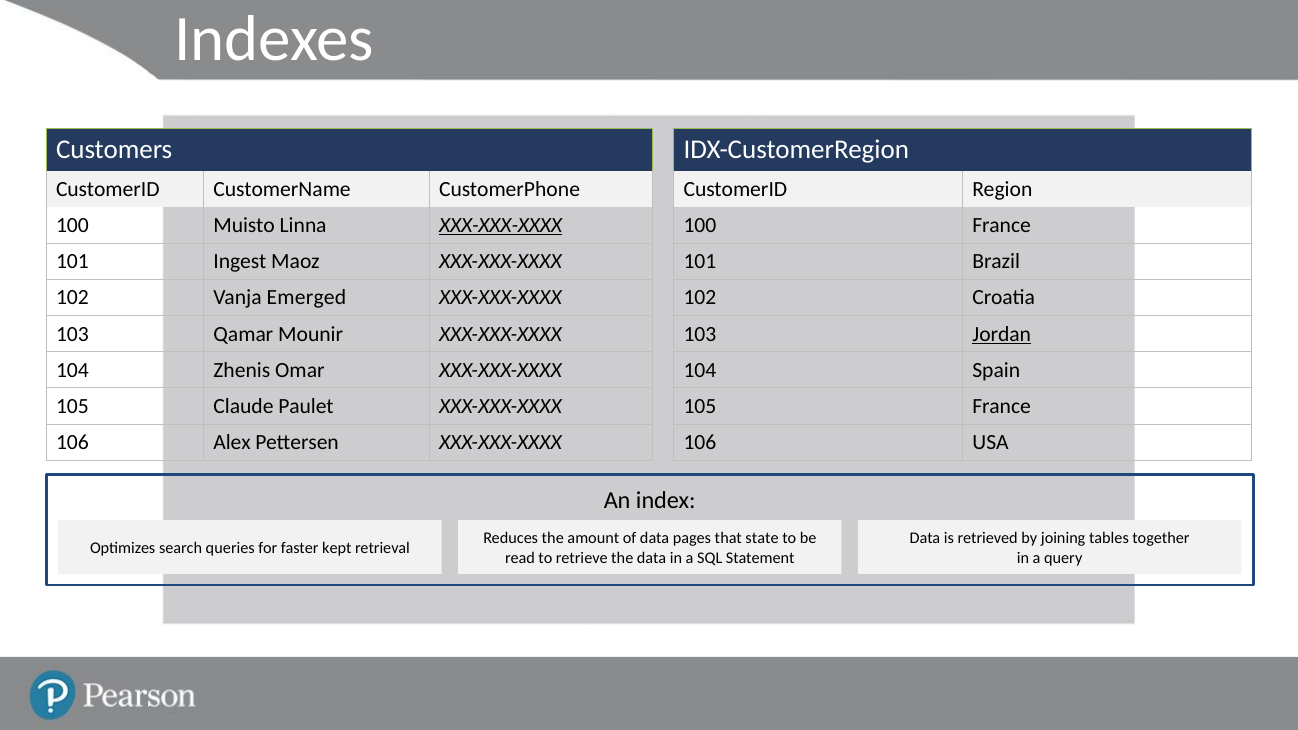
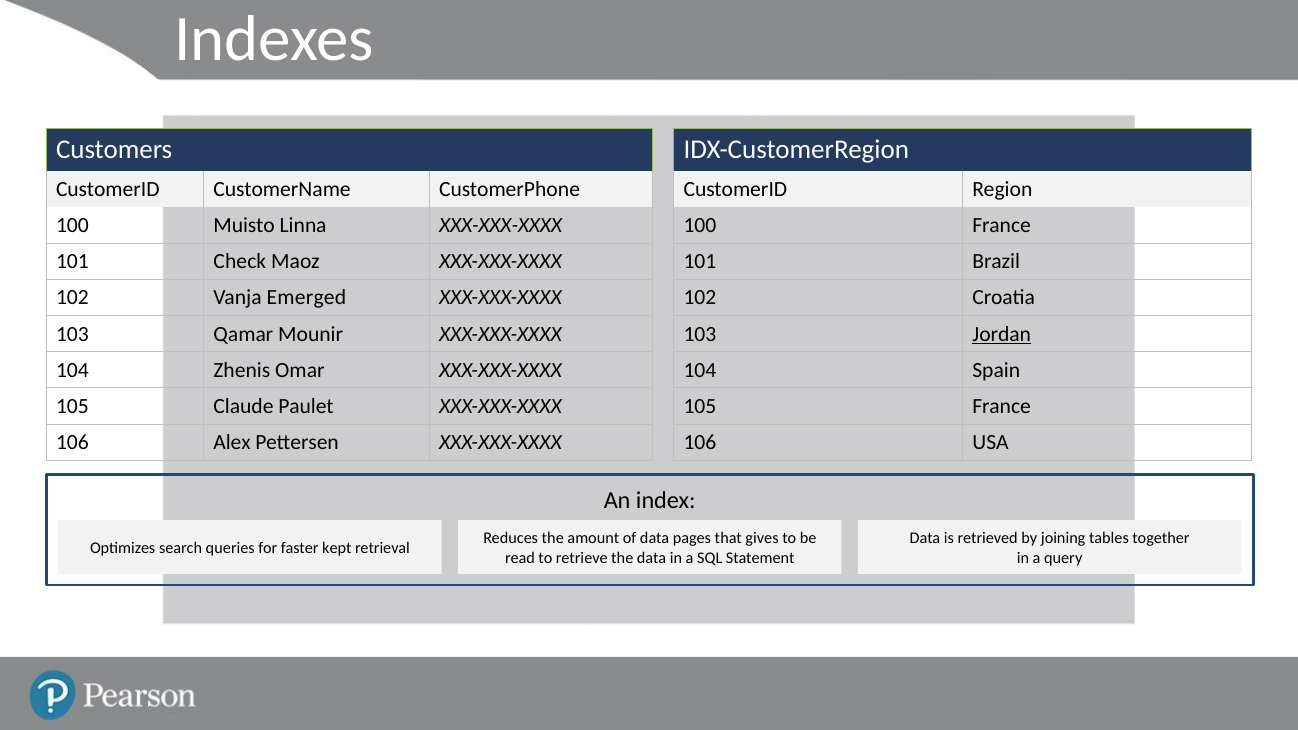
XXX-XXX-XXXX at (501, 226) underline: present -> none
Ingest: Ingest -> Check
state: state -> gives
